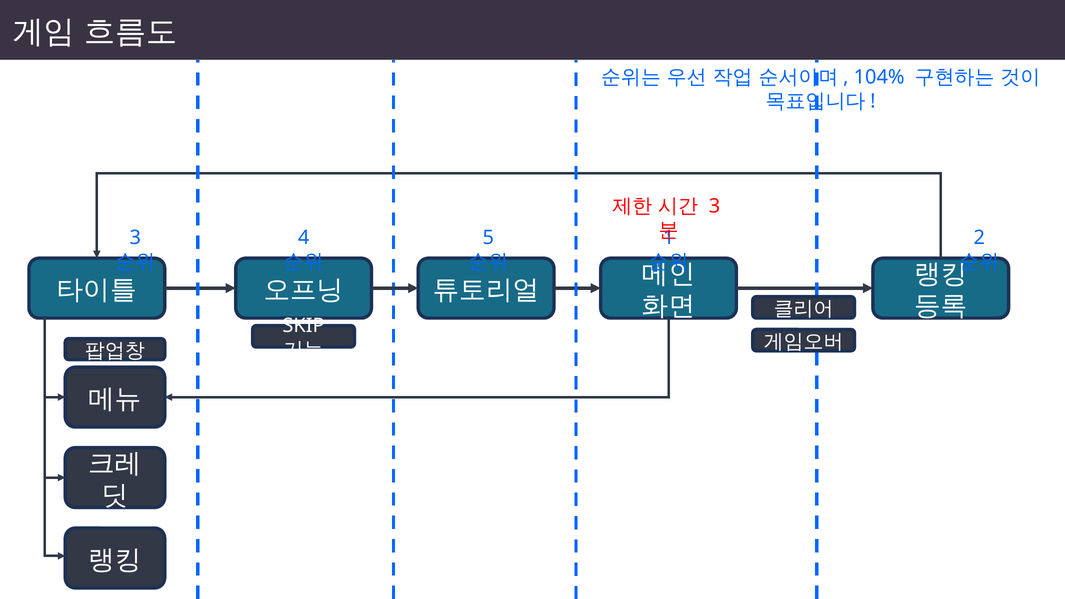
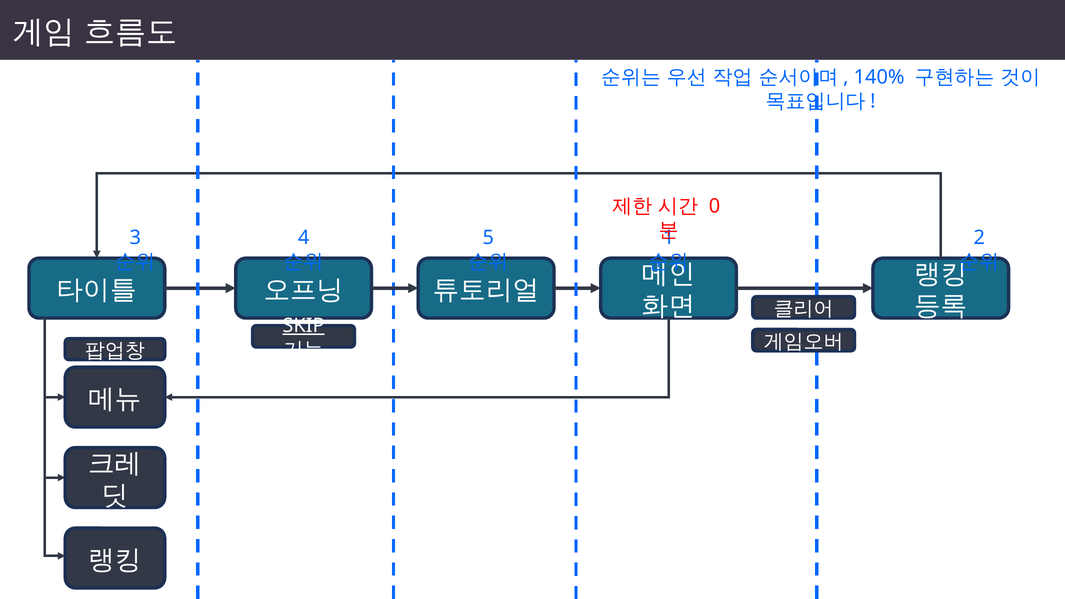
104%: 104% -> 140%
3 at (714, 206): 3 -> 0
SKIP underline: none -> present
